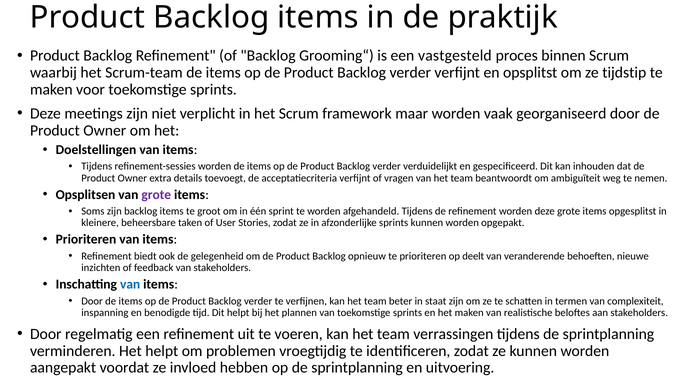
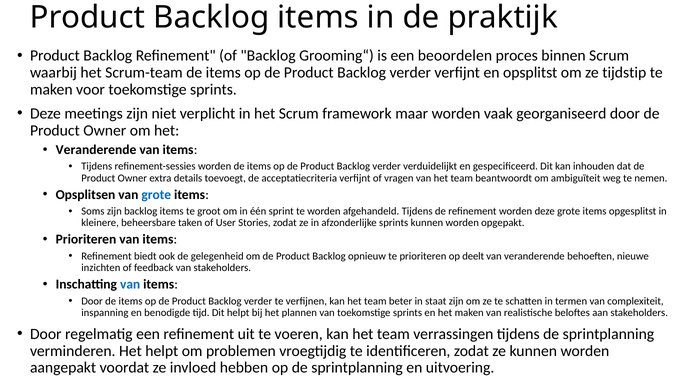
vastgesteld: vastgesteld -> beoordelen
Doelstellingen at (96, 150): Doelstellingen -> Veranderende
grote at (156, 194) colour: purple -> blue
